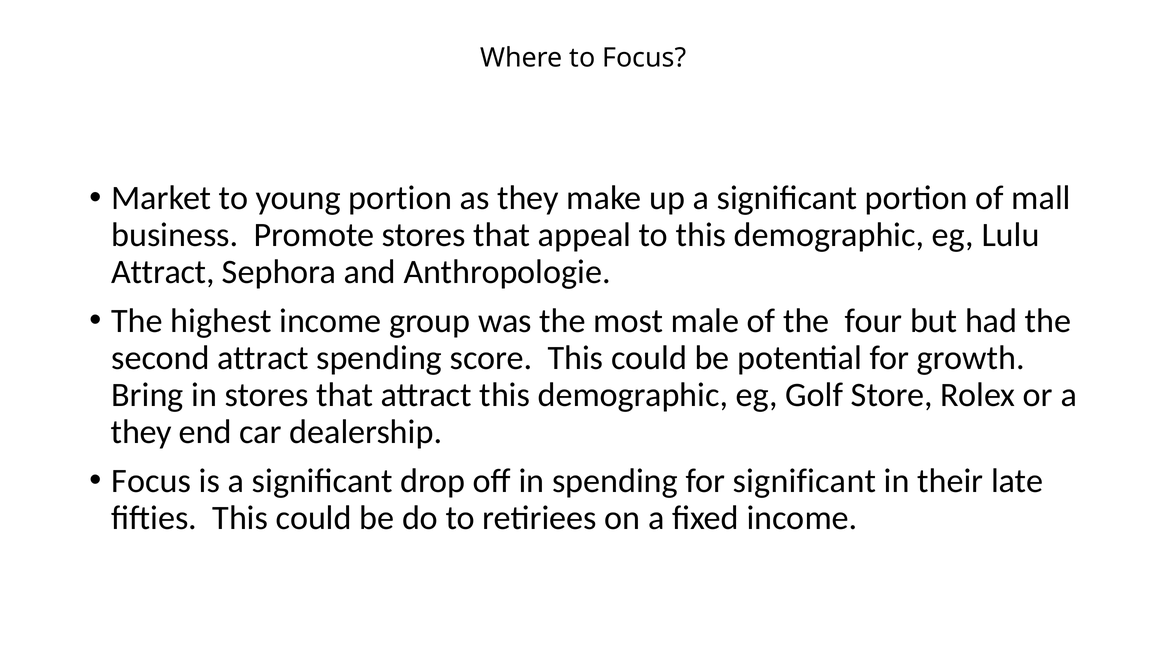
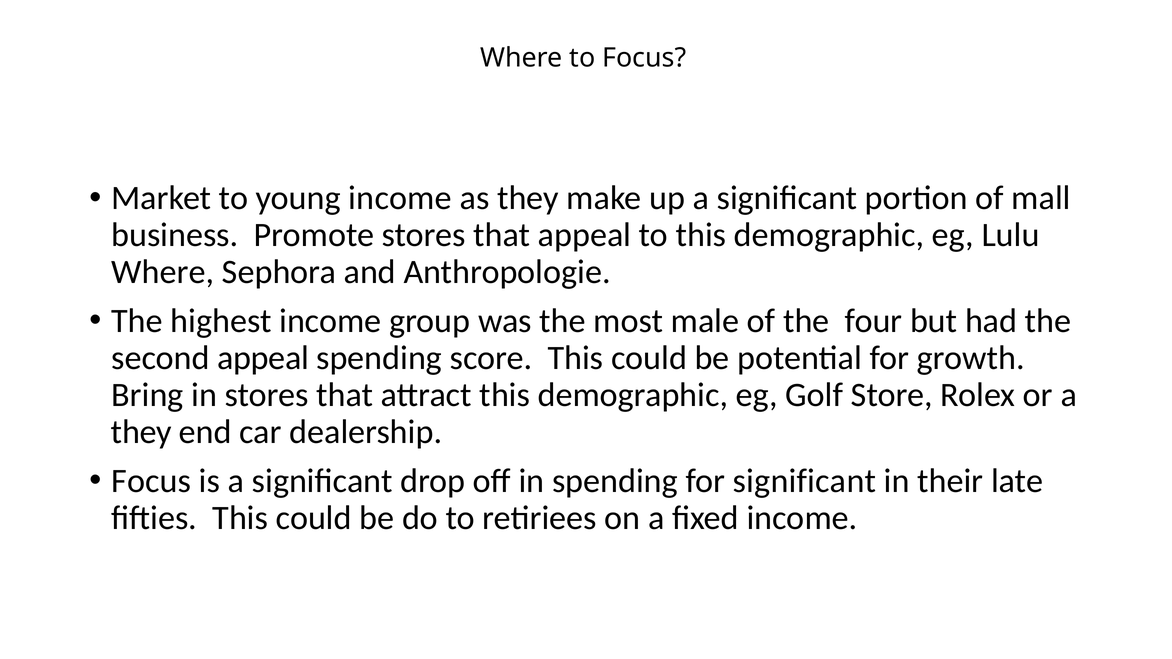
young portion: portion -> income
Attract at (163, 272): Attract -> Where
second attract: attract -> appeal
